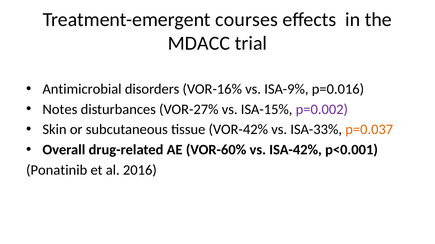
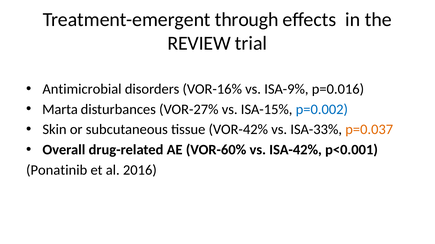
courses: courses -> through
MDACC: MDACC -> REVIEW
Notes: Notes -> Marta
p=0.002 colour: purple -> blue
